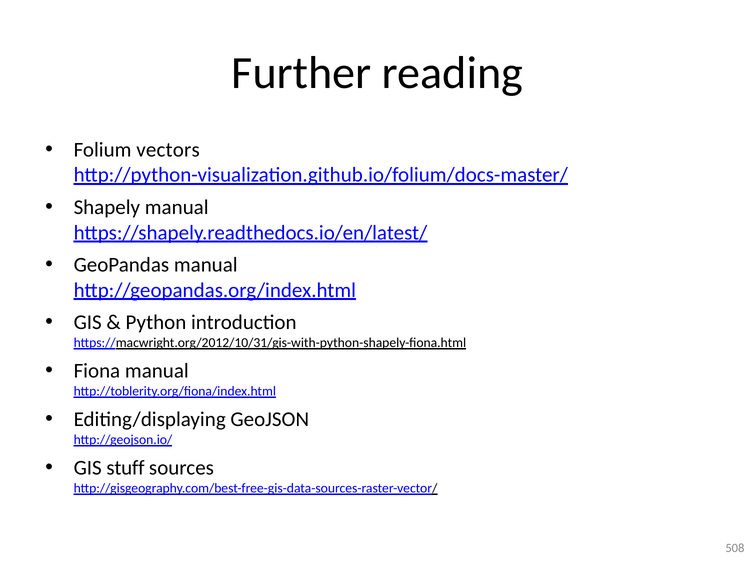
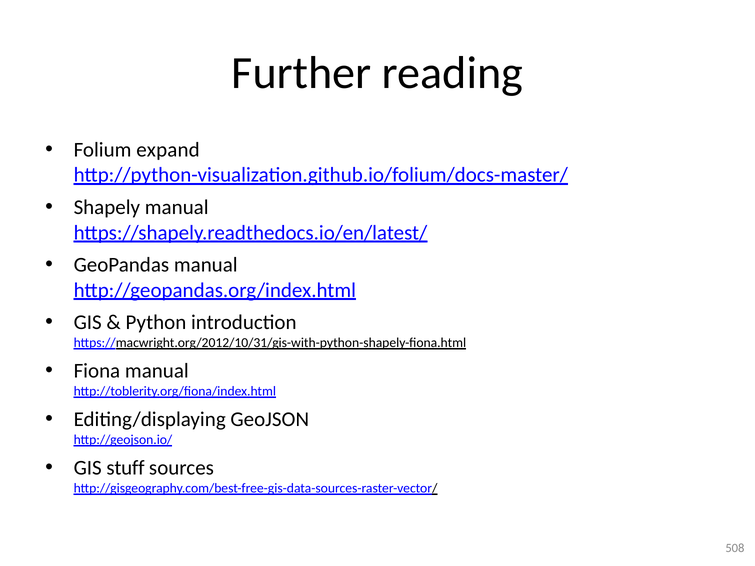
vectors: vectors -> expand
